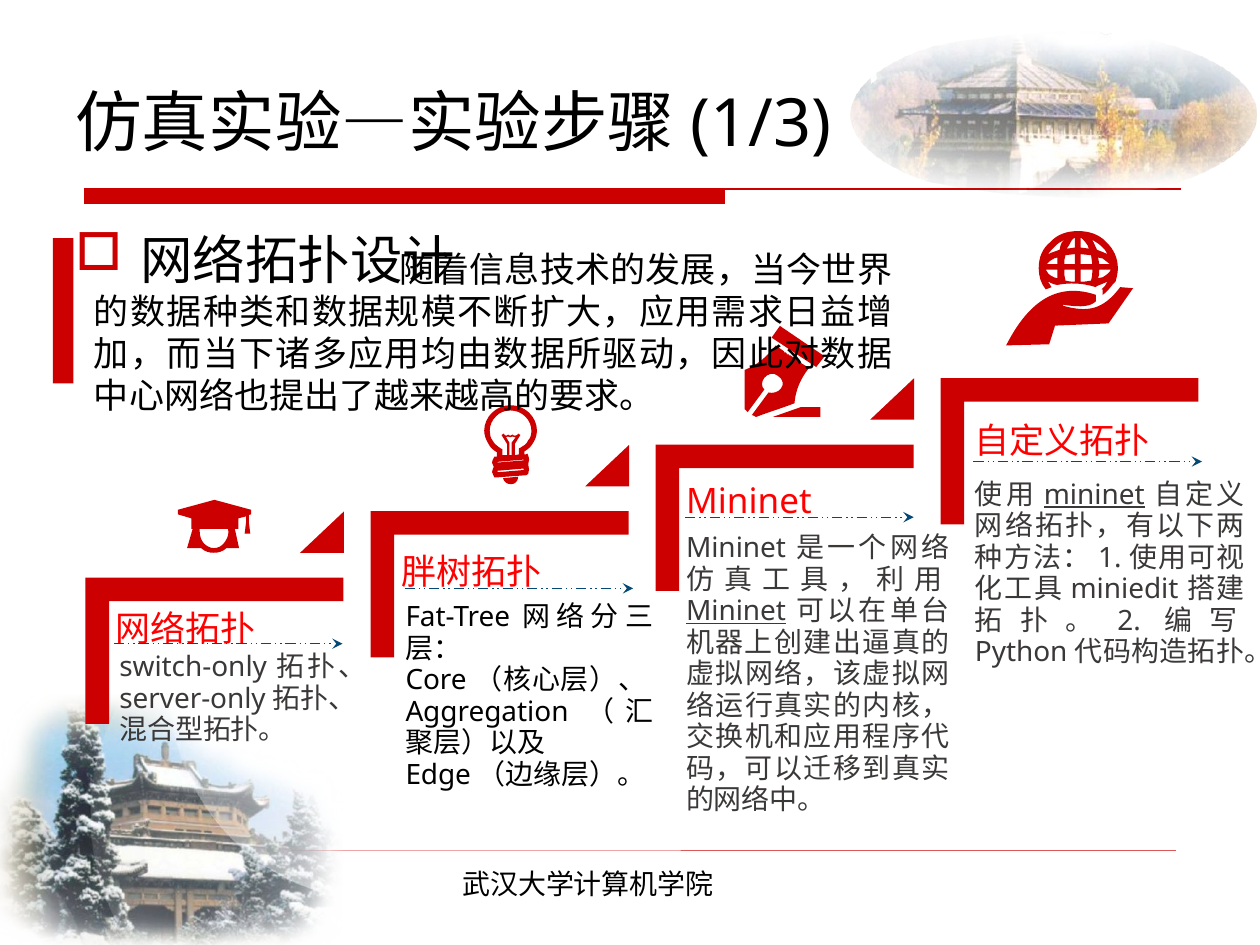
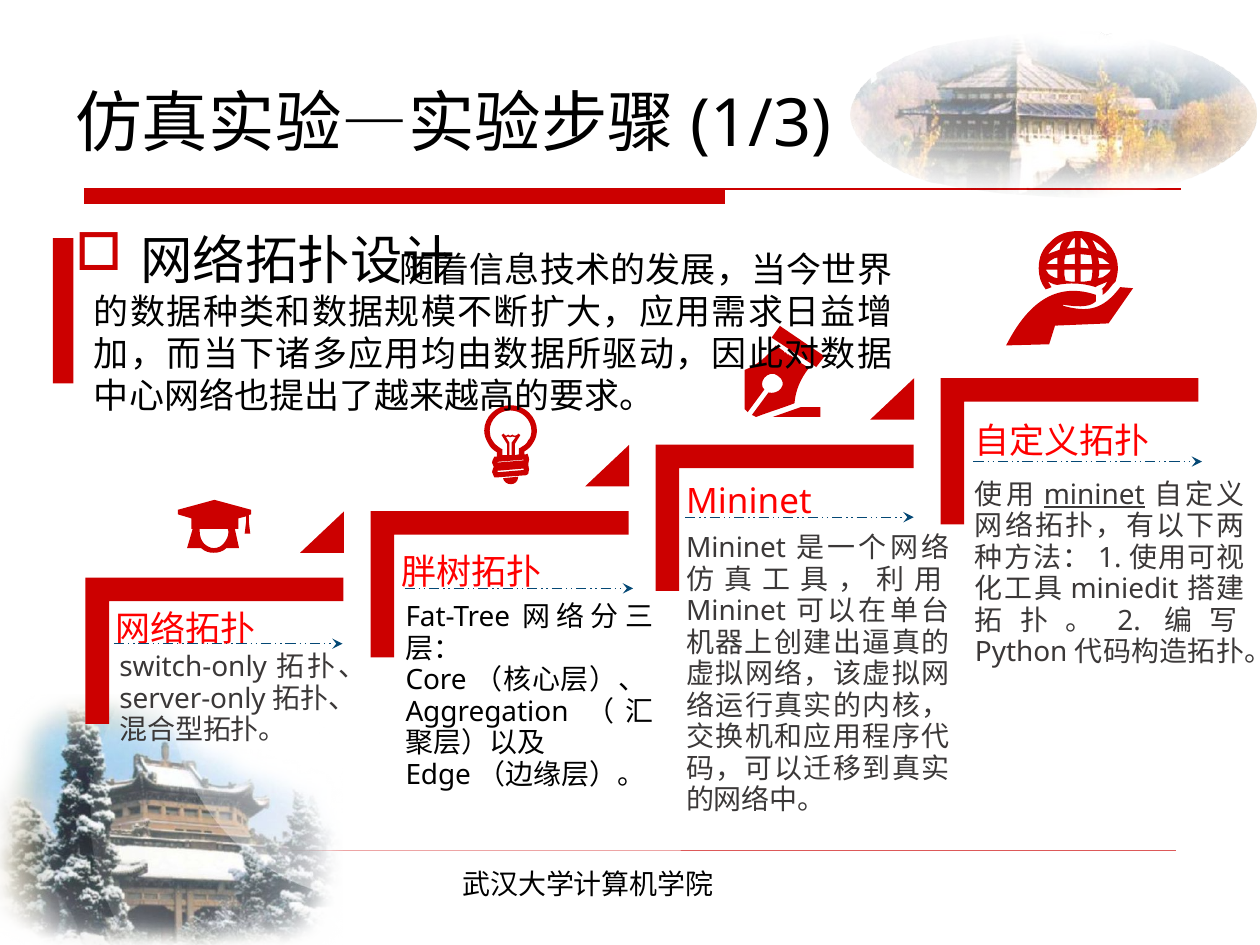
Mininet at (736, 611) underline: present -> none
